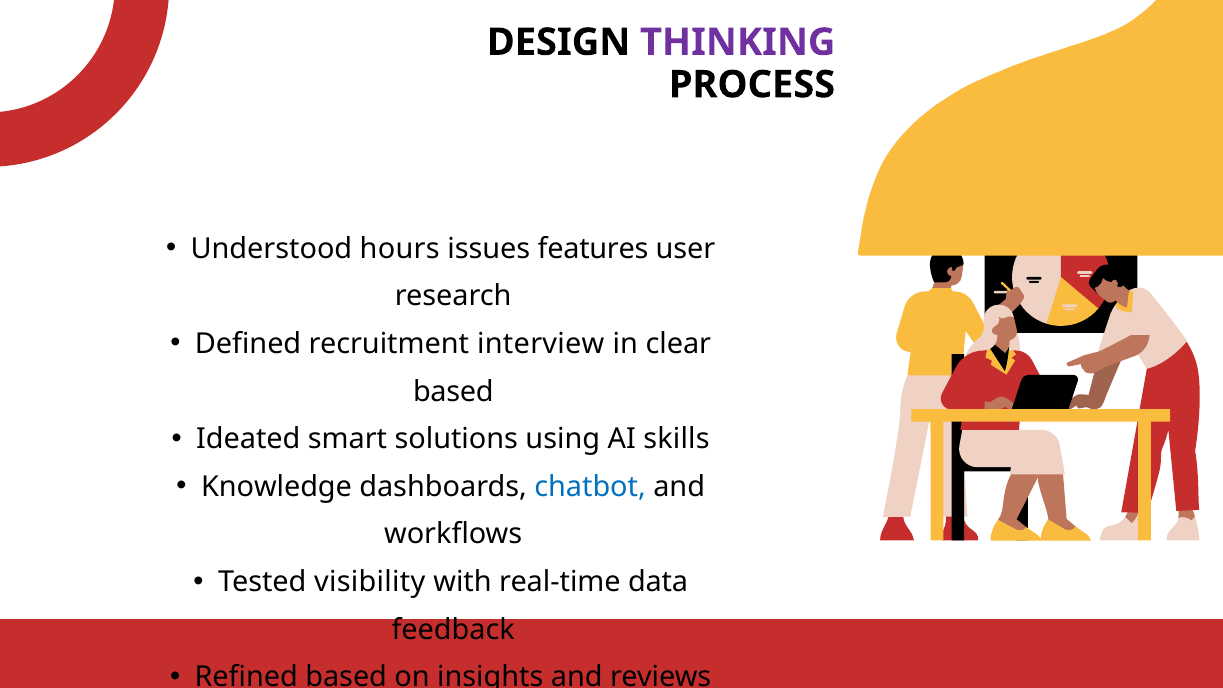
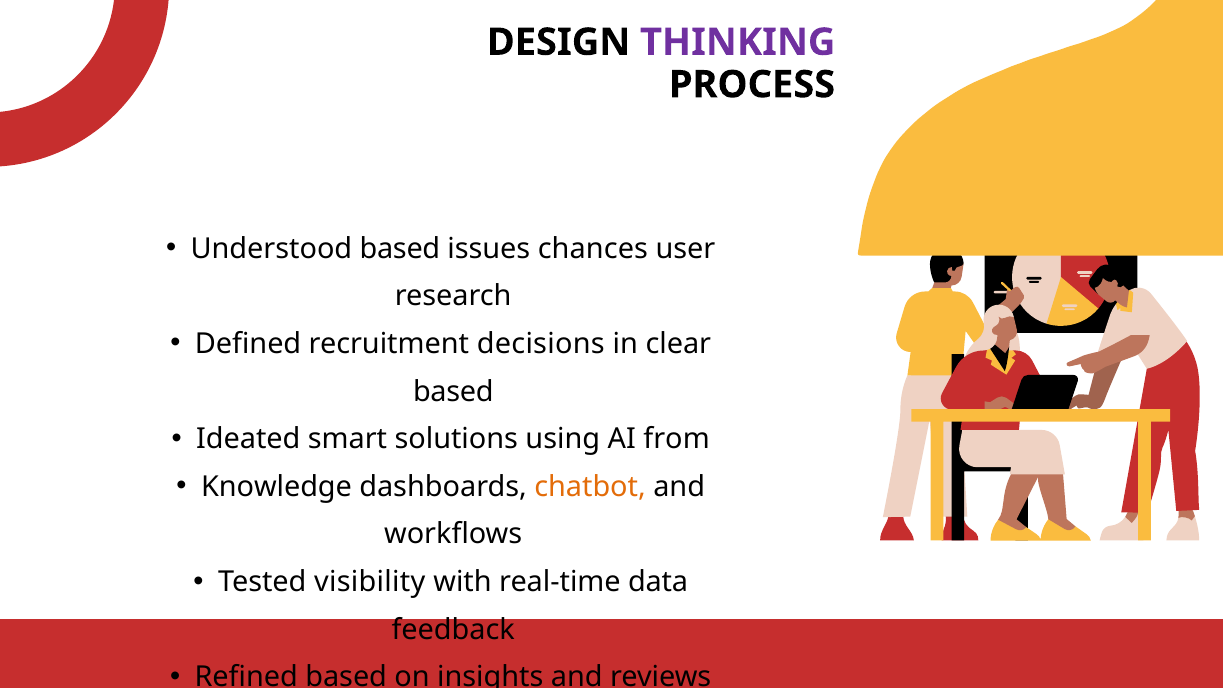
Understood hours: hours -> based
features: features -> chances
interview: interview -> decisions
skills: skills -> from
chatbot colour: blue -> orange
